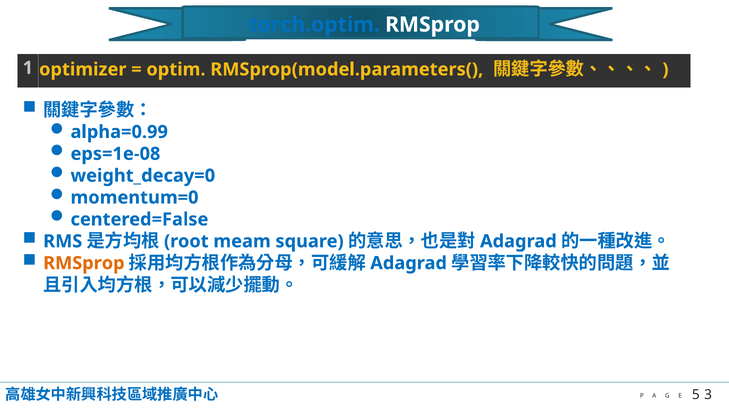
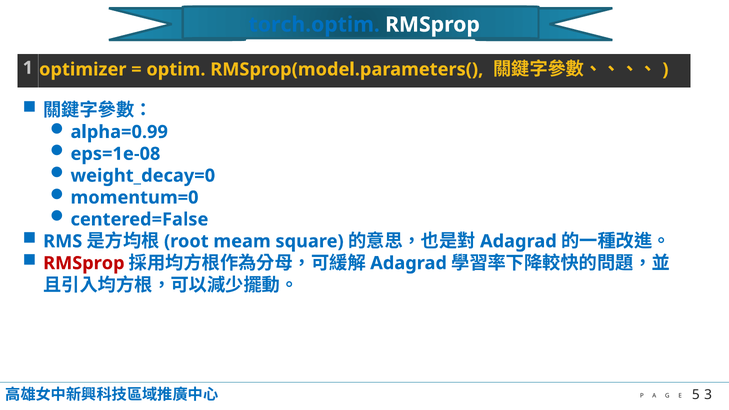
RMSprop at (84, 263) colour: orange -> red
